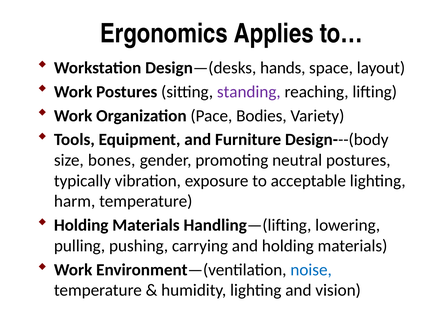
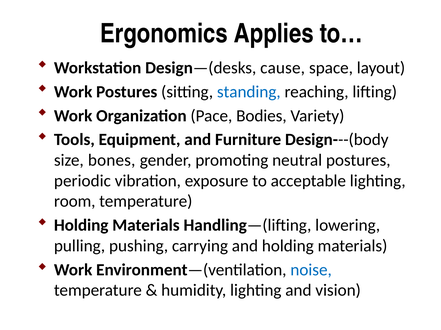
hands: hands -> cause
standing colour: purple -> blue
typically: typically -> periodic
harm: harm -> room
